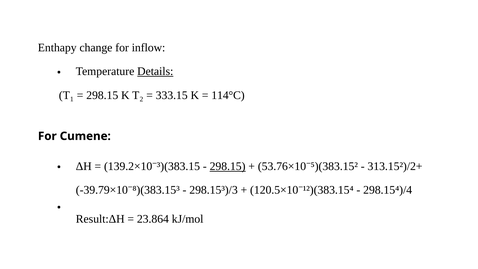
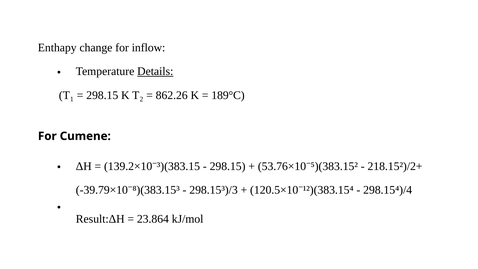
333.15: 333.15 -> 862.26
114°C: 114°C -> 189°C
298.15 at (228, 166) underline: present -> none
313.15²)/2+: 313.15²)/2+ -> 218.15²)/2+
